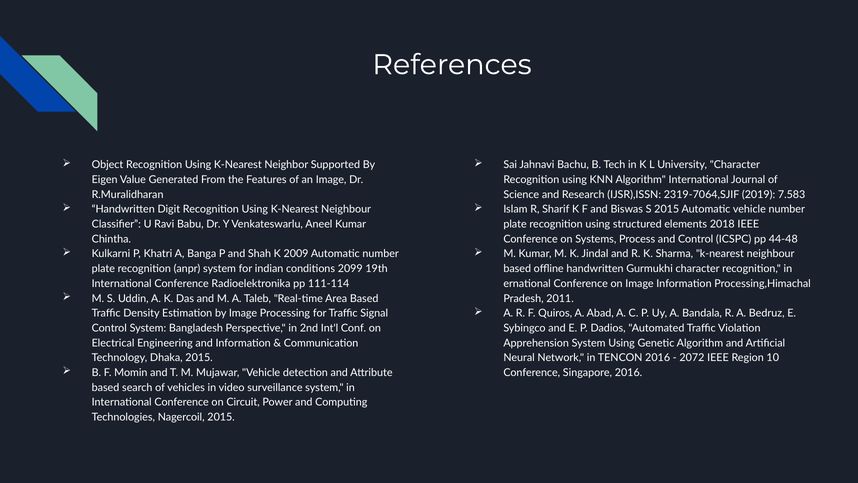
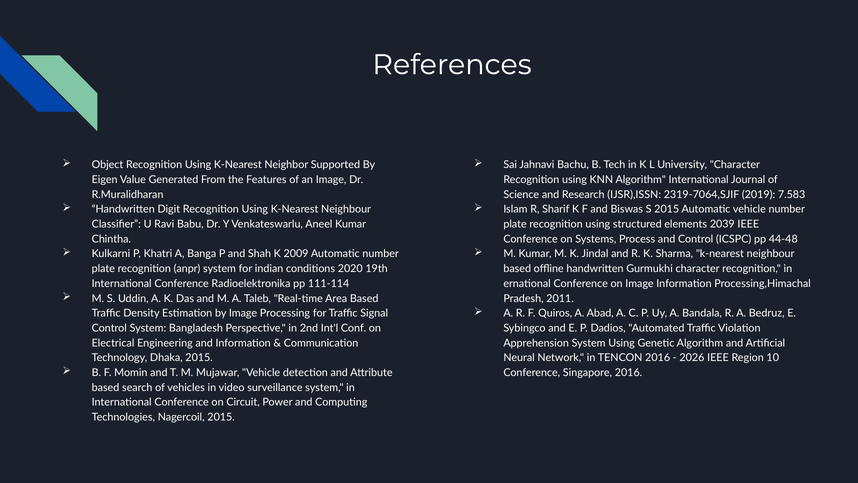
2018: 2018 -> 2039
2099: 2099 -> 2020
2072: 2072 -> 2026
